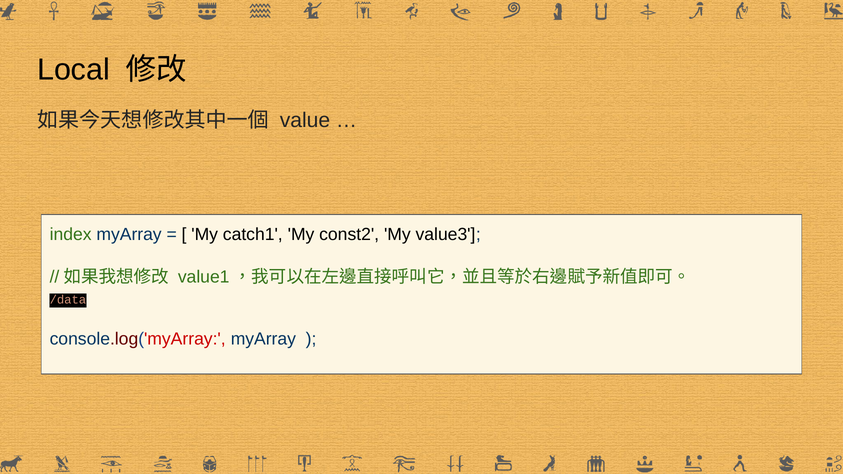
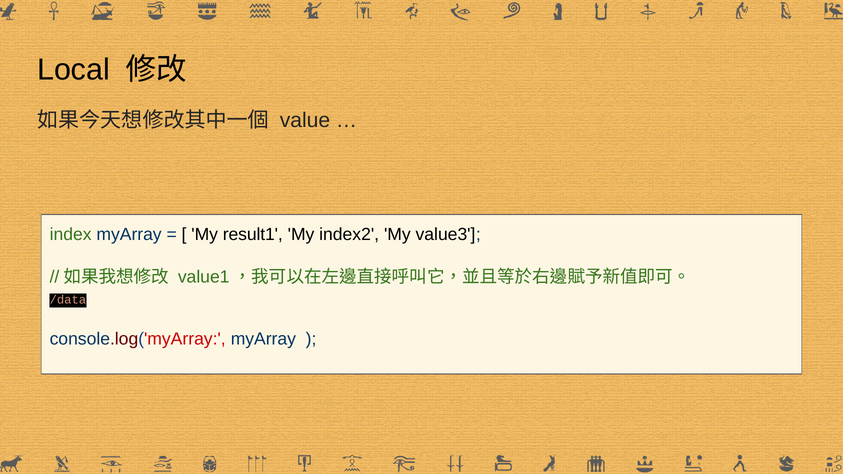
catch1: catch1 -> result1
const2: const2 -> index2
